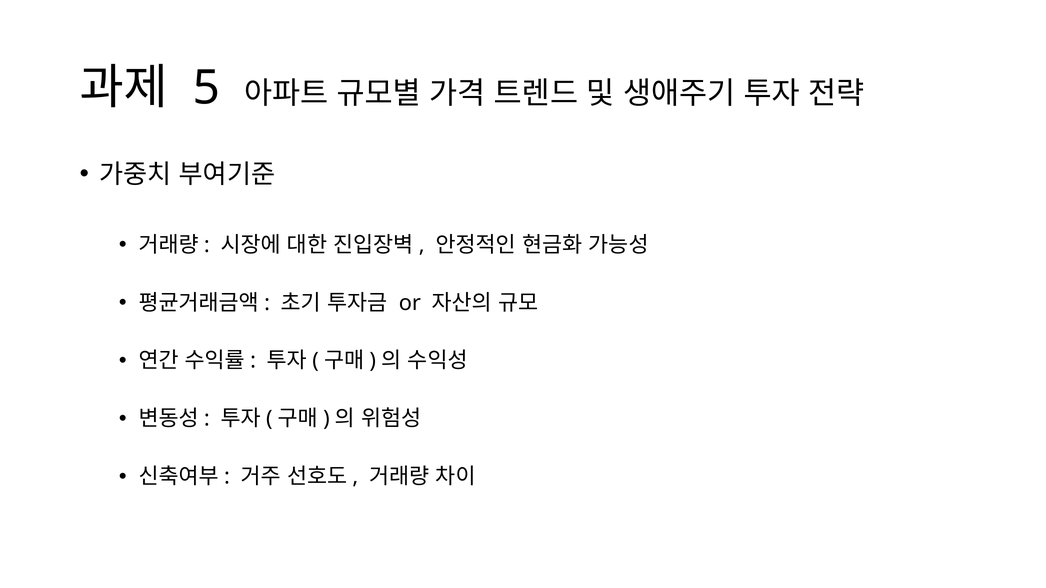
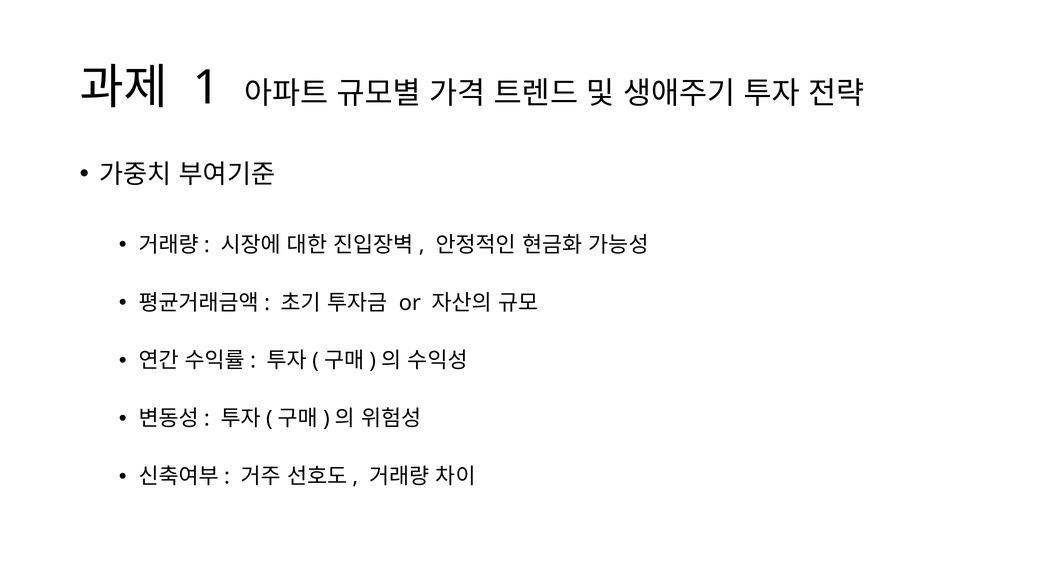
5: 5 -> 1
